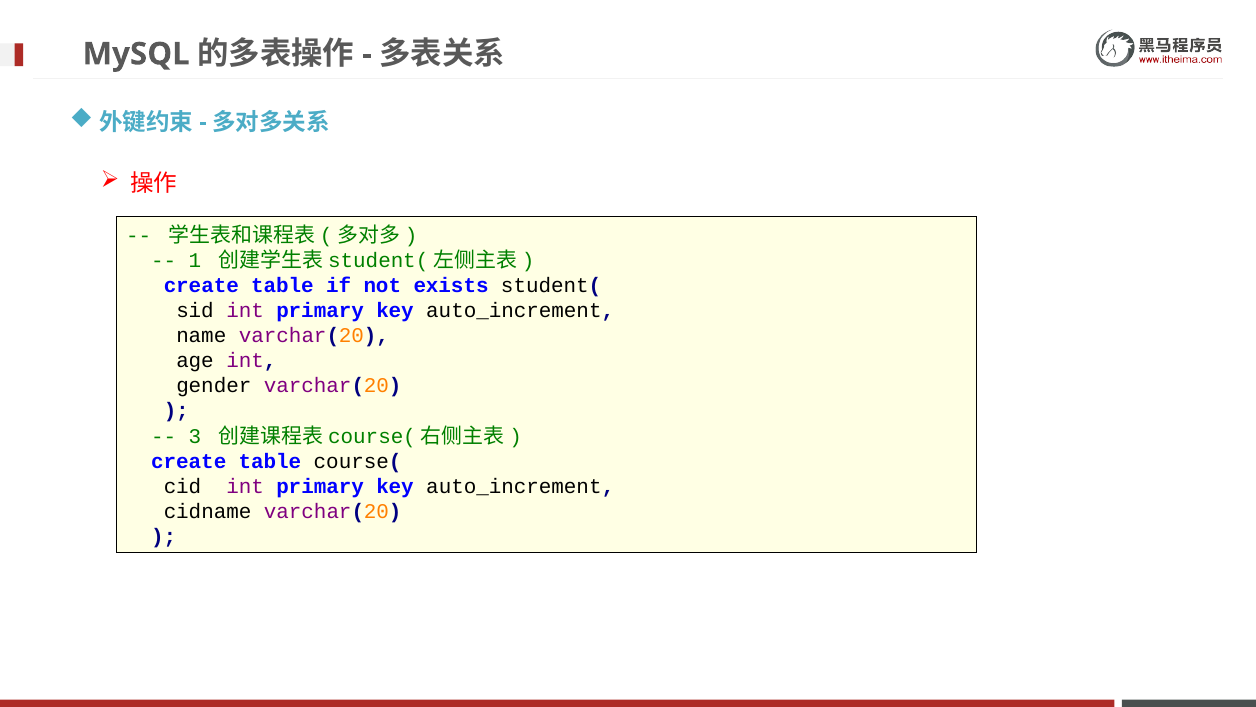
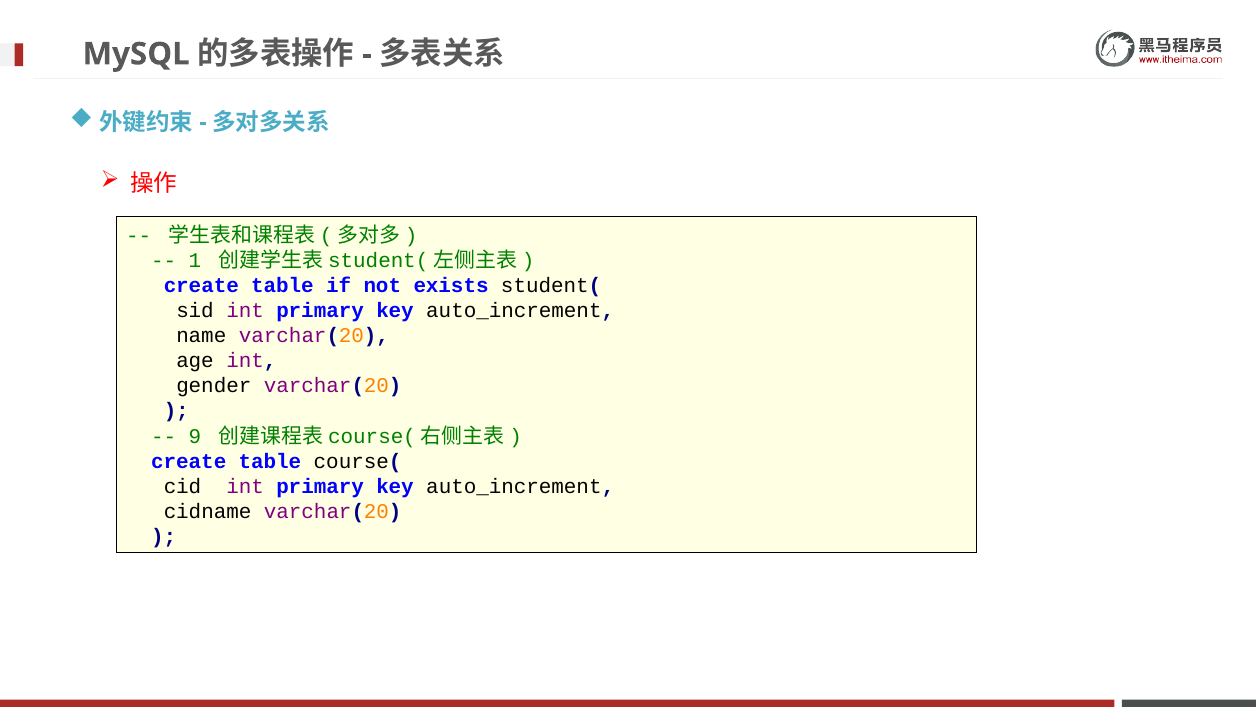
3: 3 -> 9
